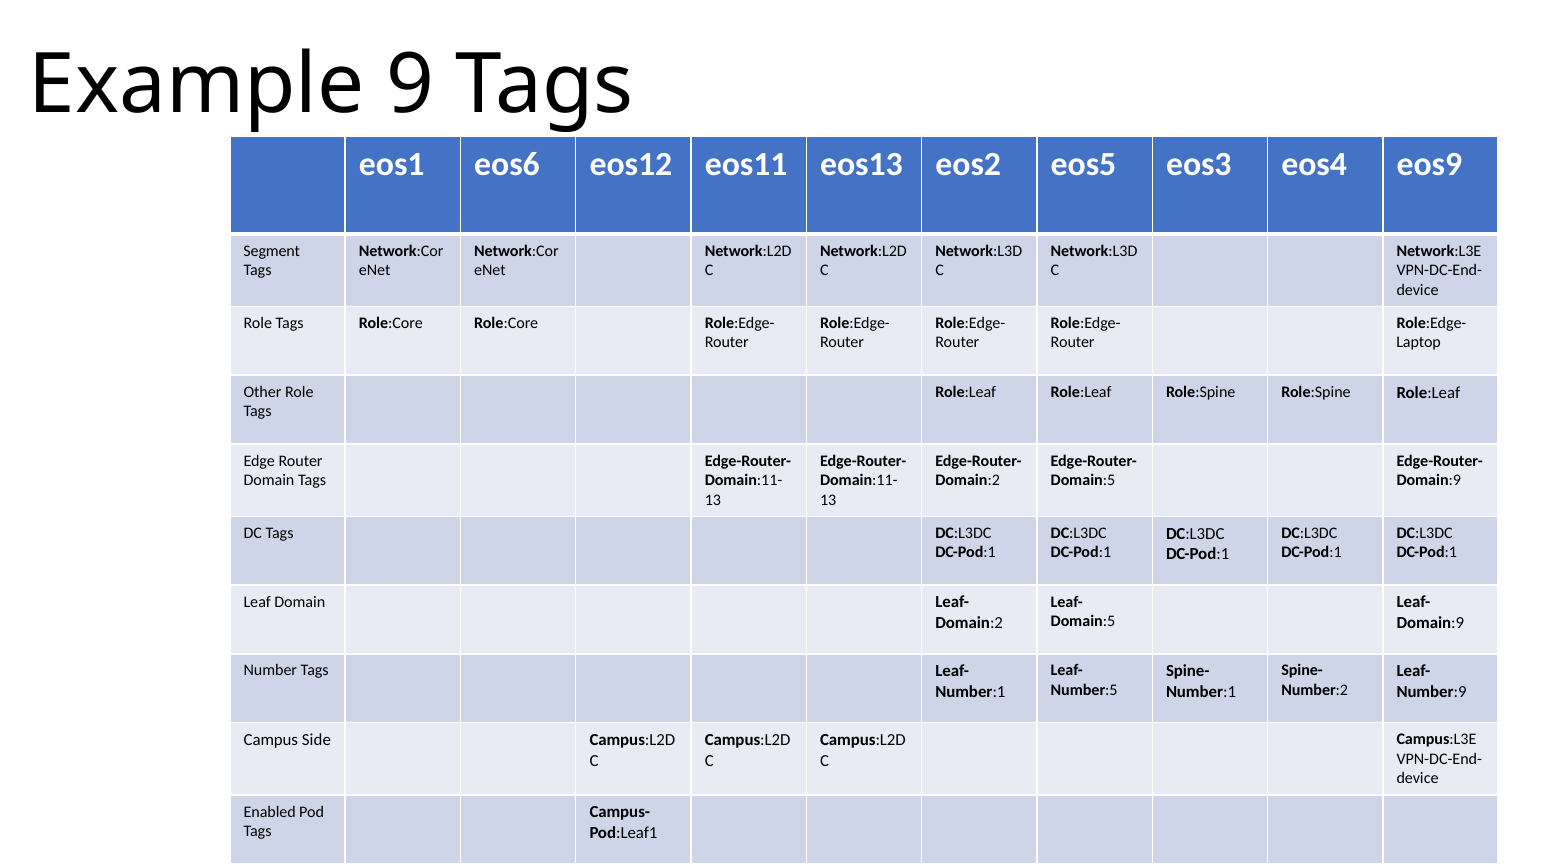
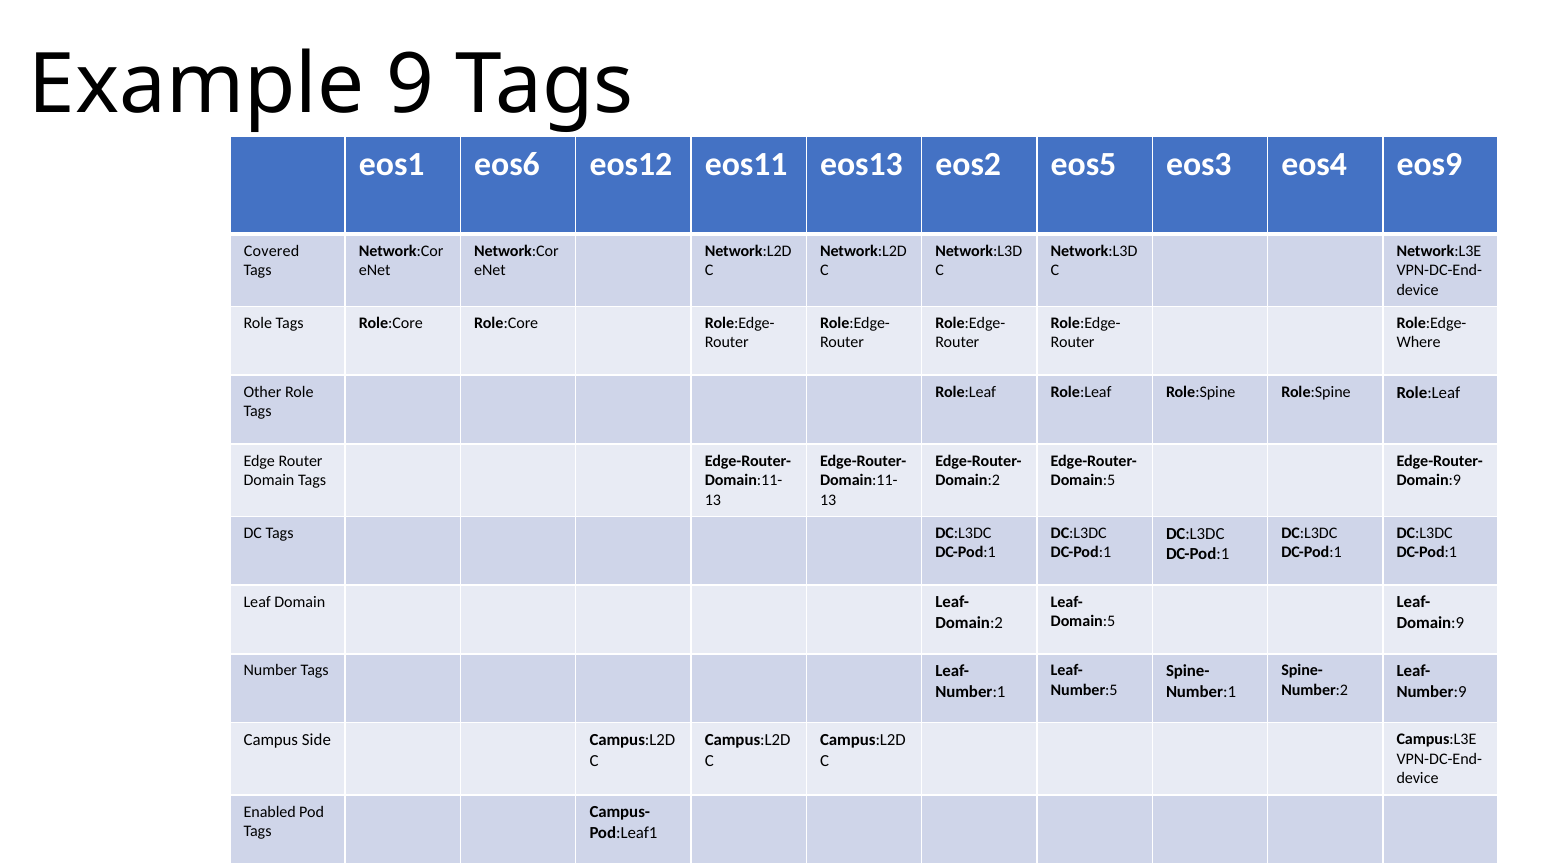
Segment: Segment -> Covered
Laptop: Laptop -> Where
